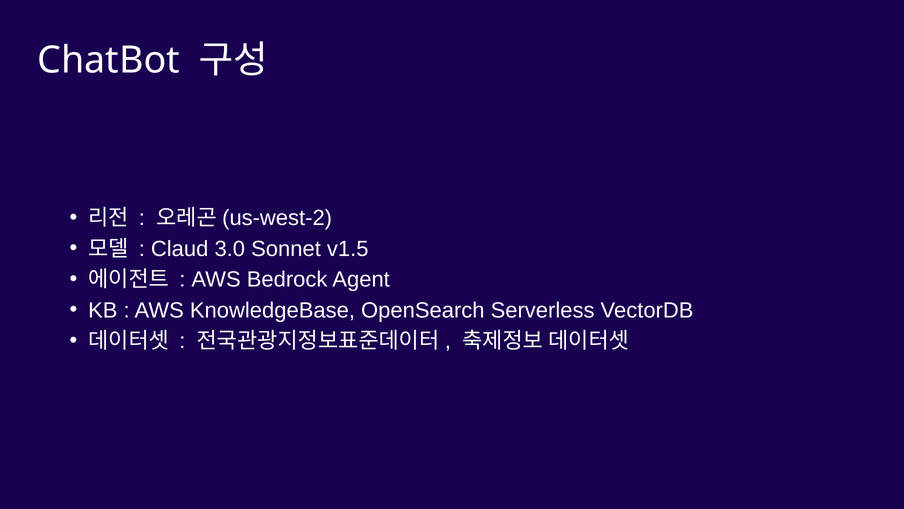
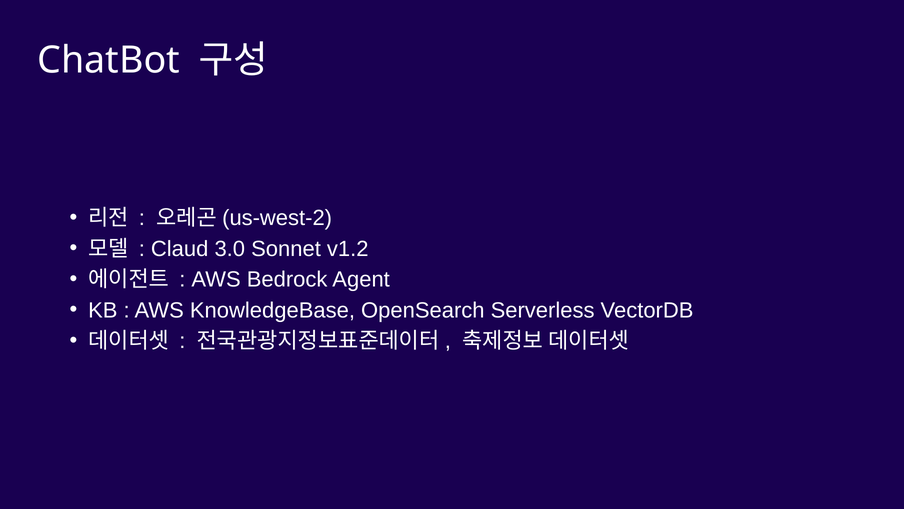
v1.5: v1.5 -> v1.2
